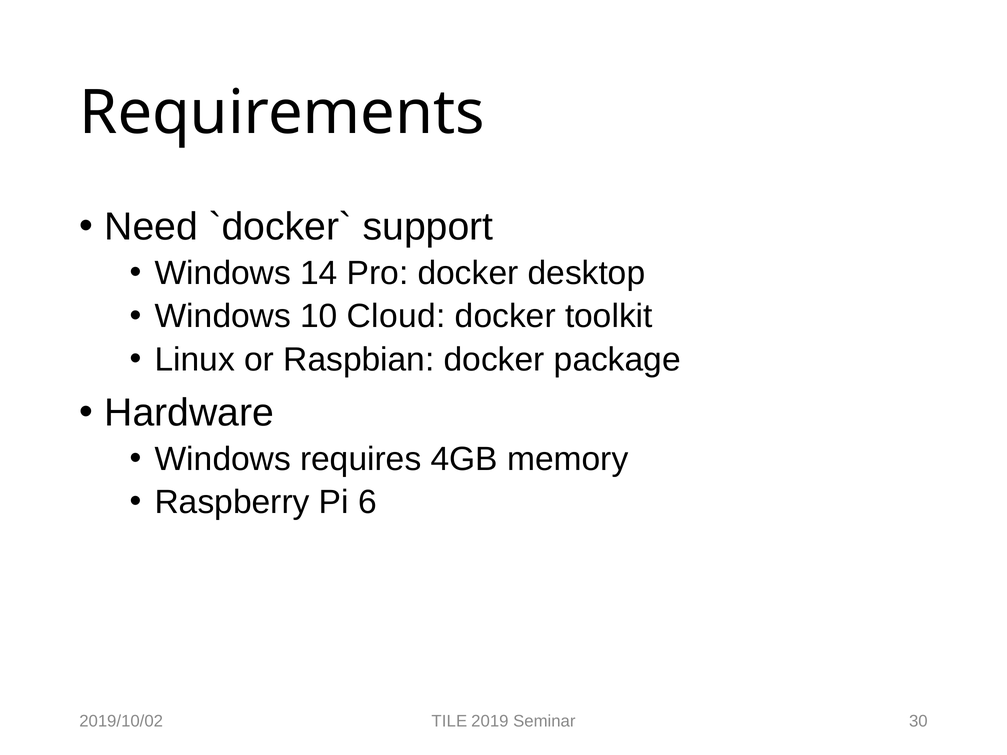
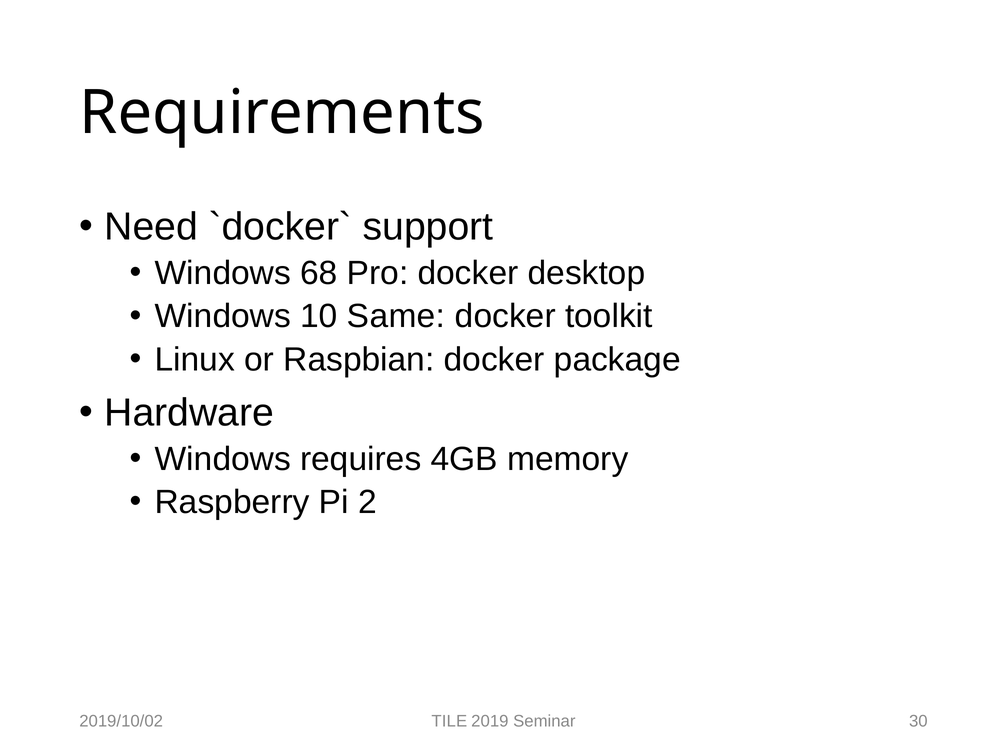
14: 14 -> 68
Cloud: Cloud -> Same
6: 6 -> 2
